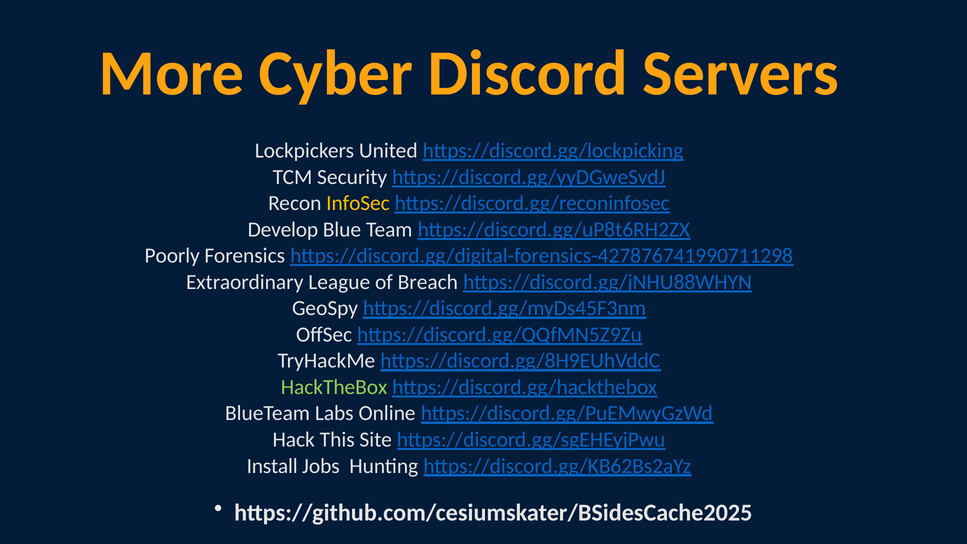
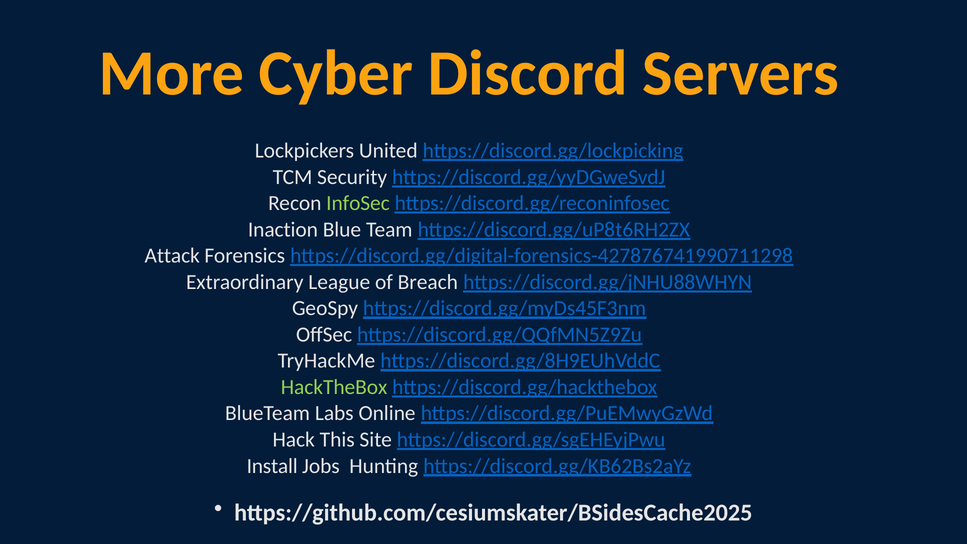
InfoSec colour: yellow -> light green
Develop: Develop -> Inaction
Poorly: Poorly -> Attack
